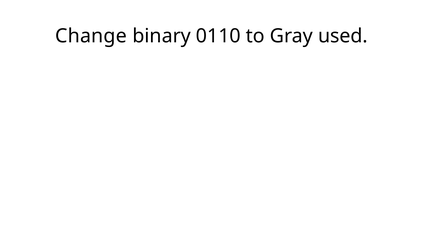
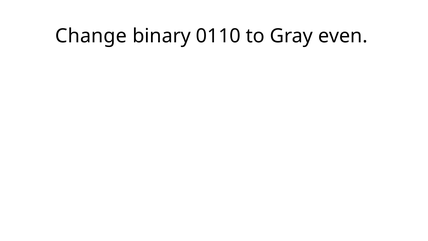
used: used -> even
